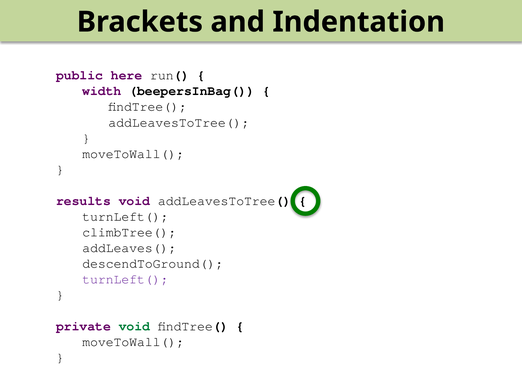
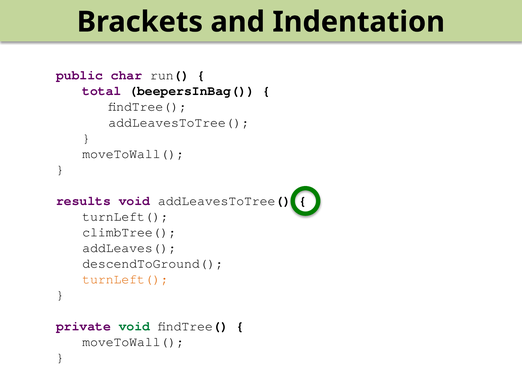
here: here -> char
width: width -> total
turnLeft( at (125, 279) colour: purple -> orange
